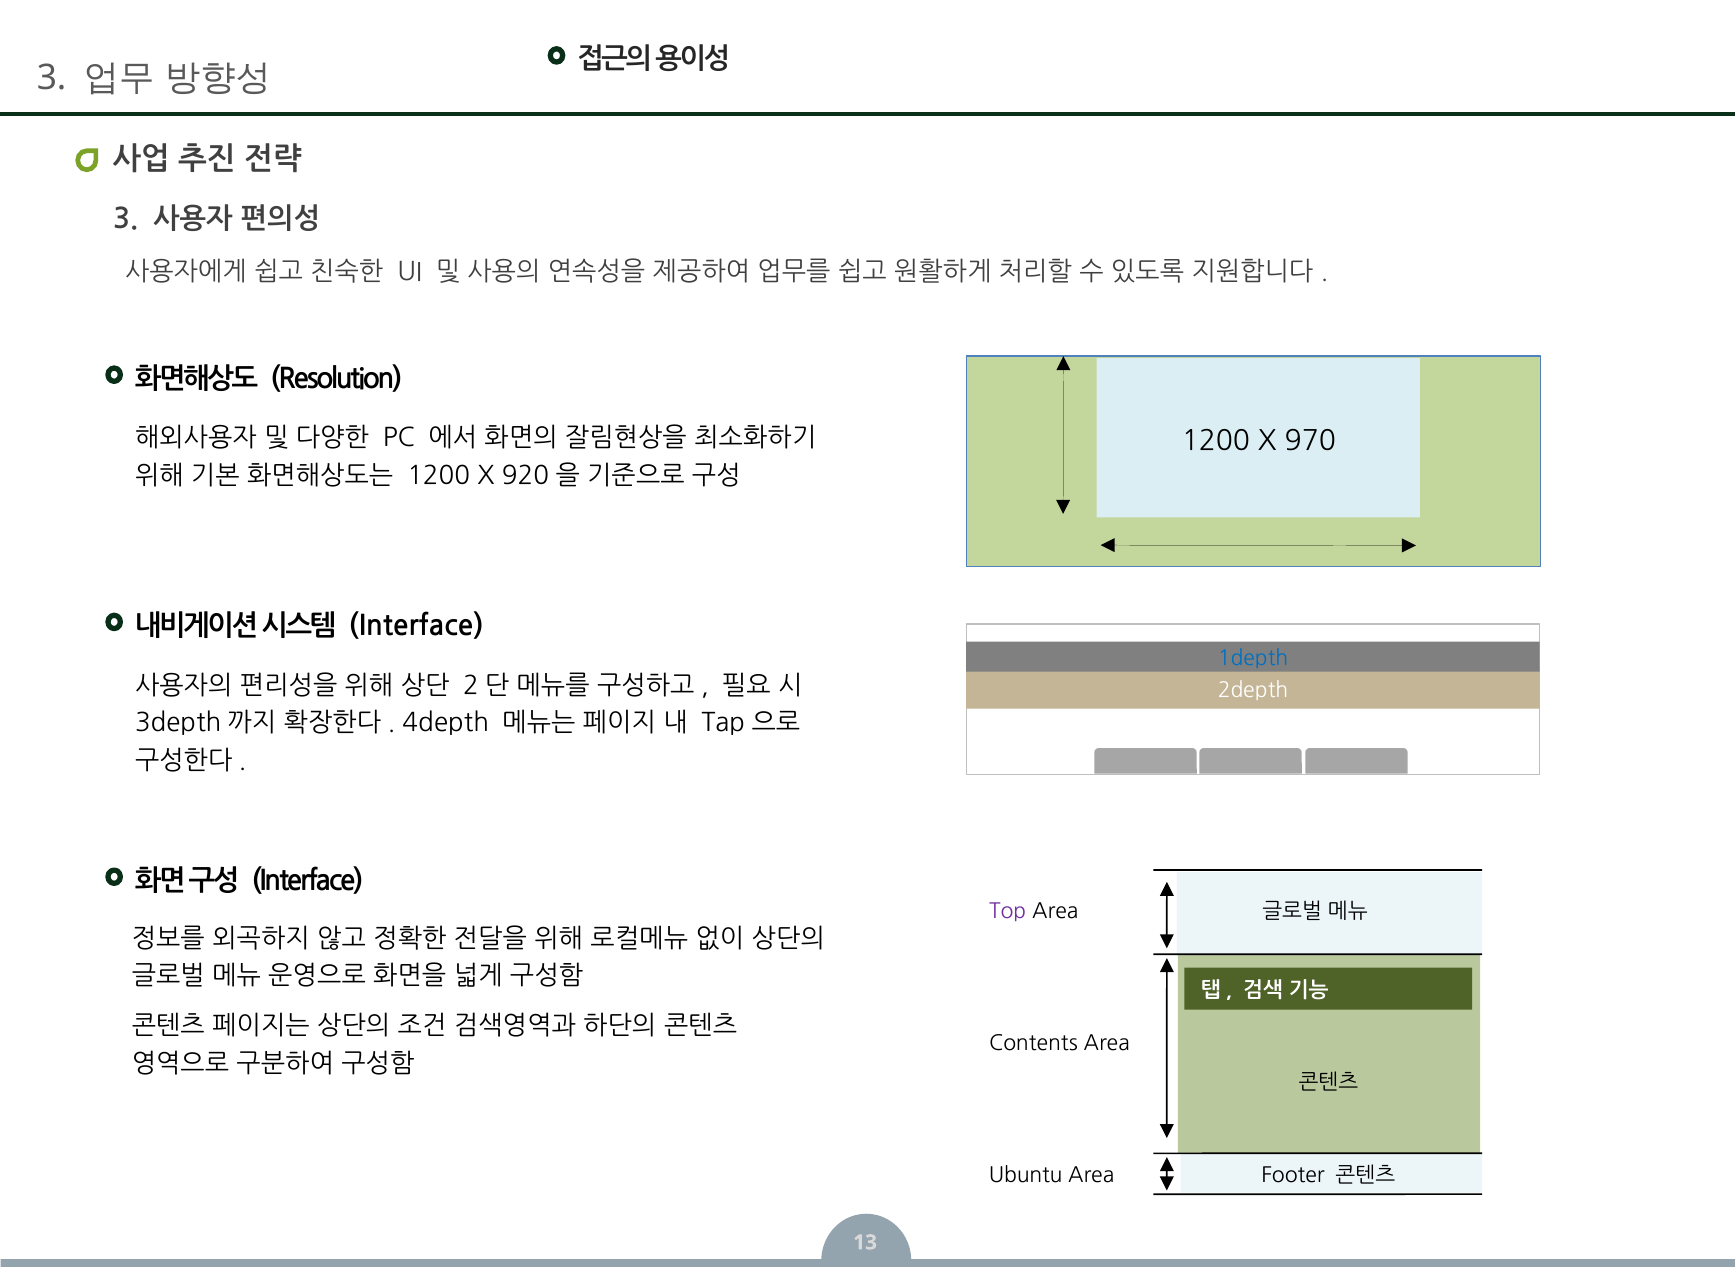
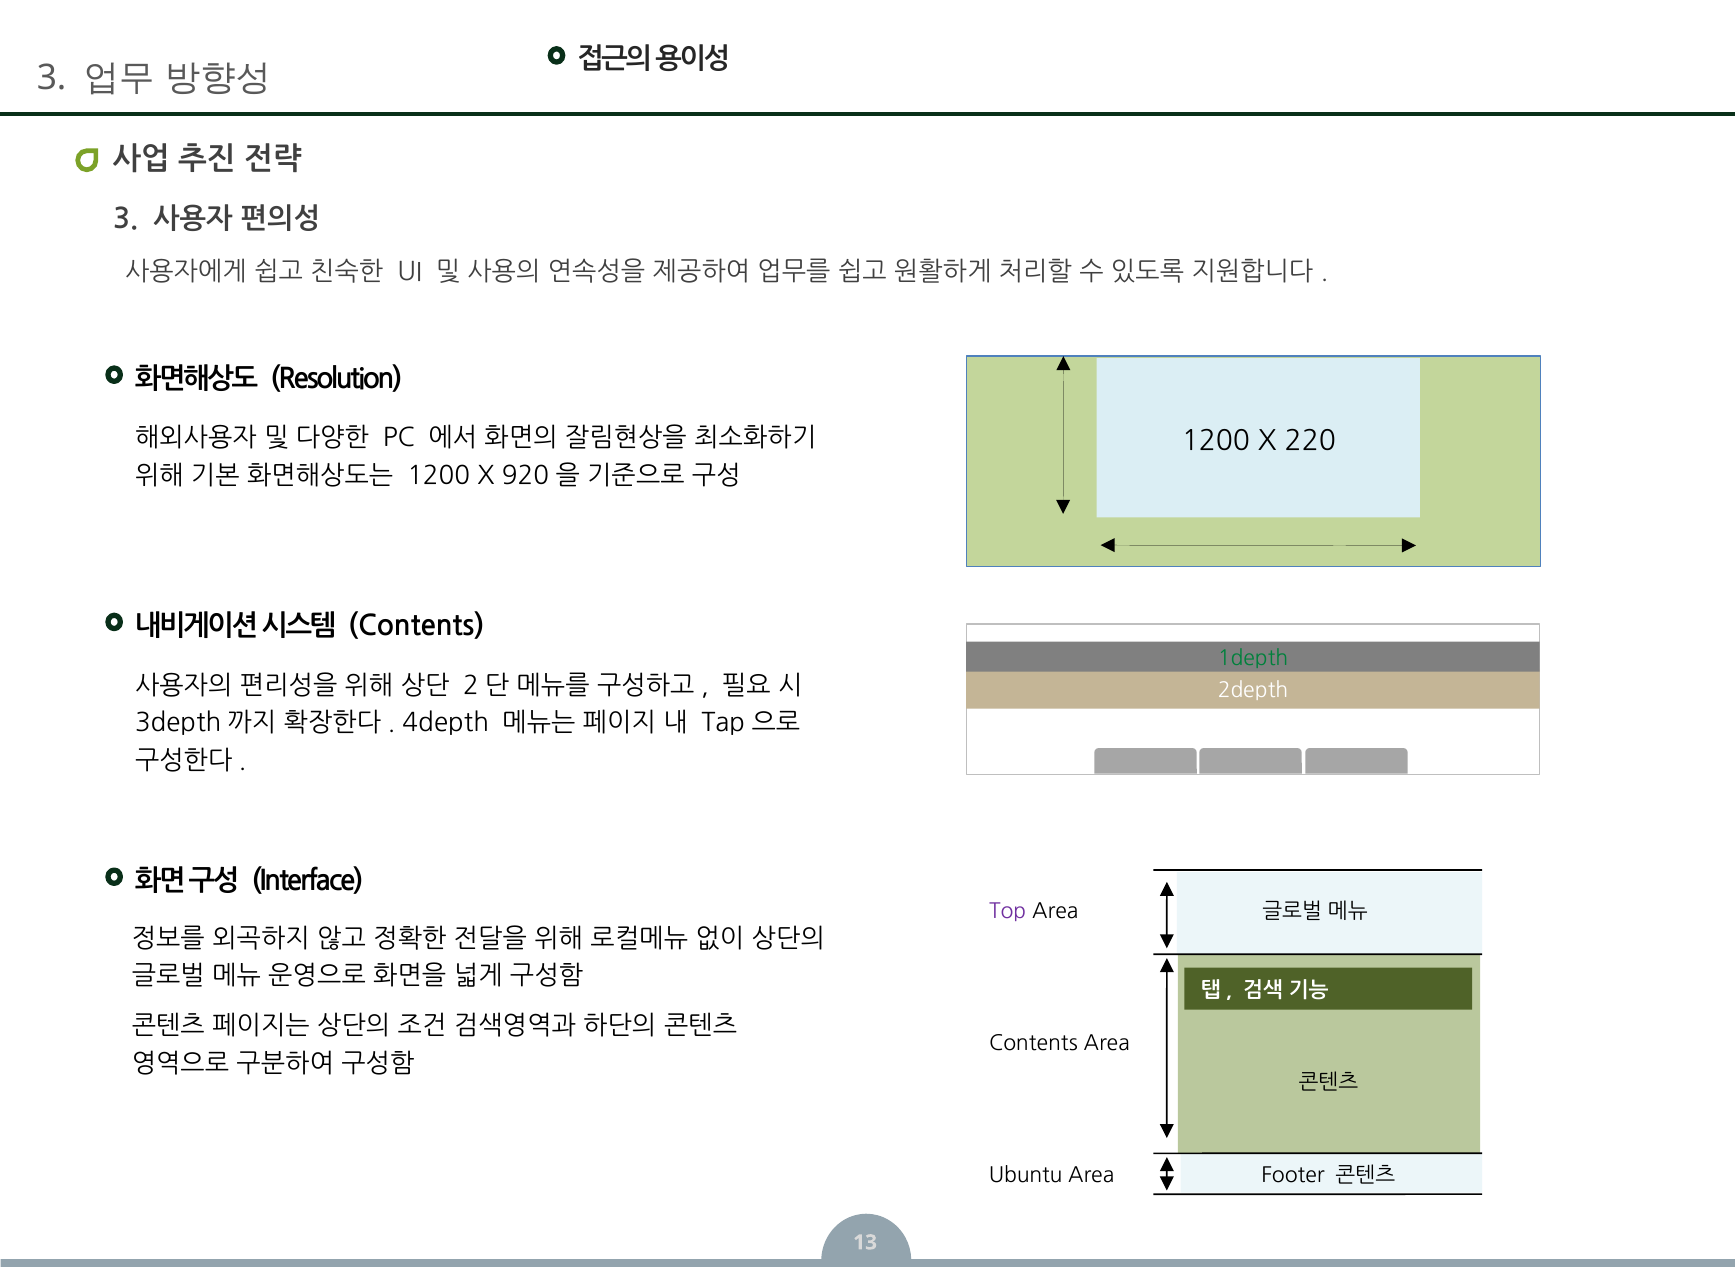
970: 970 -> 220
Interface at (416, 626): Interface -> Contents
1depth colour: blue -> green
